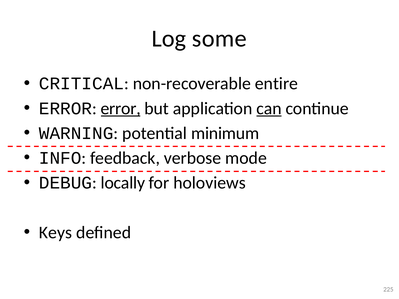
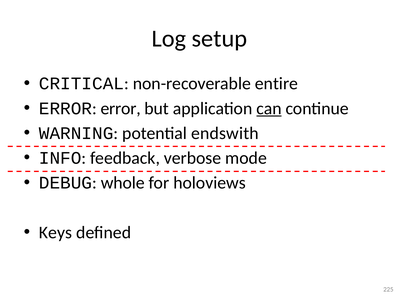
some: some -> setup
error at (121, 109) underline: present -> none
minimum: minimum -> endswith
locally: locally -> whole
